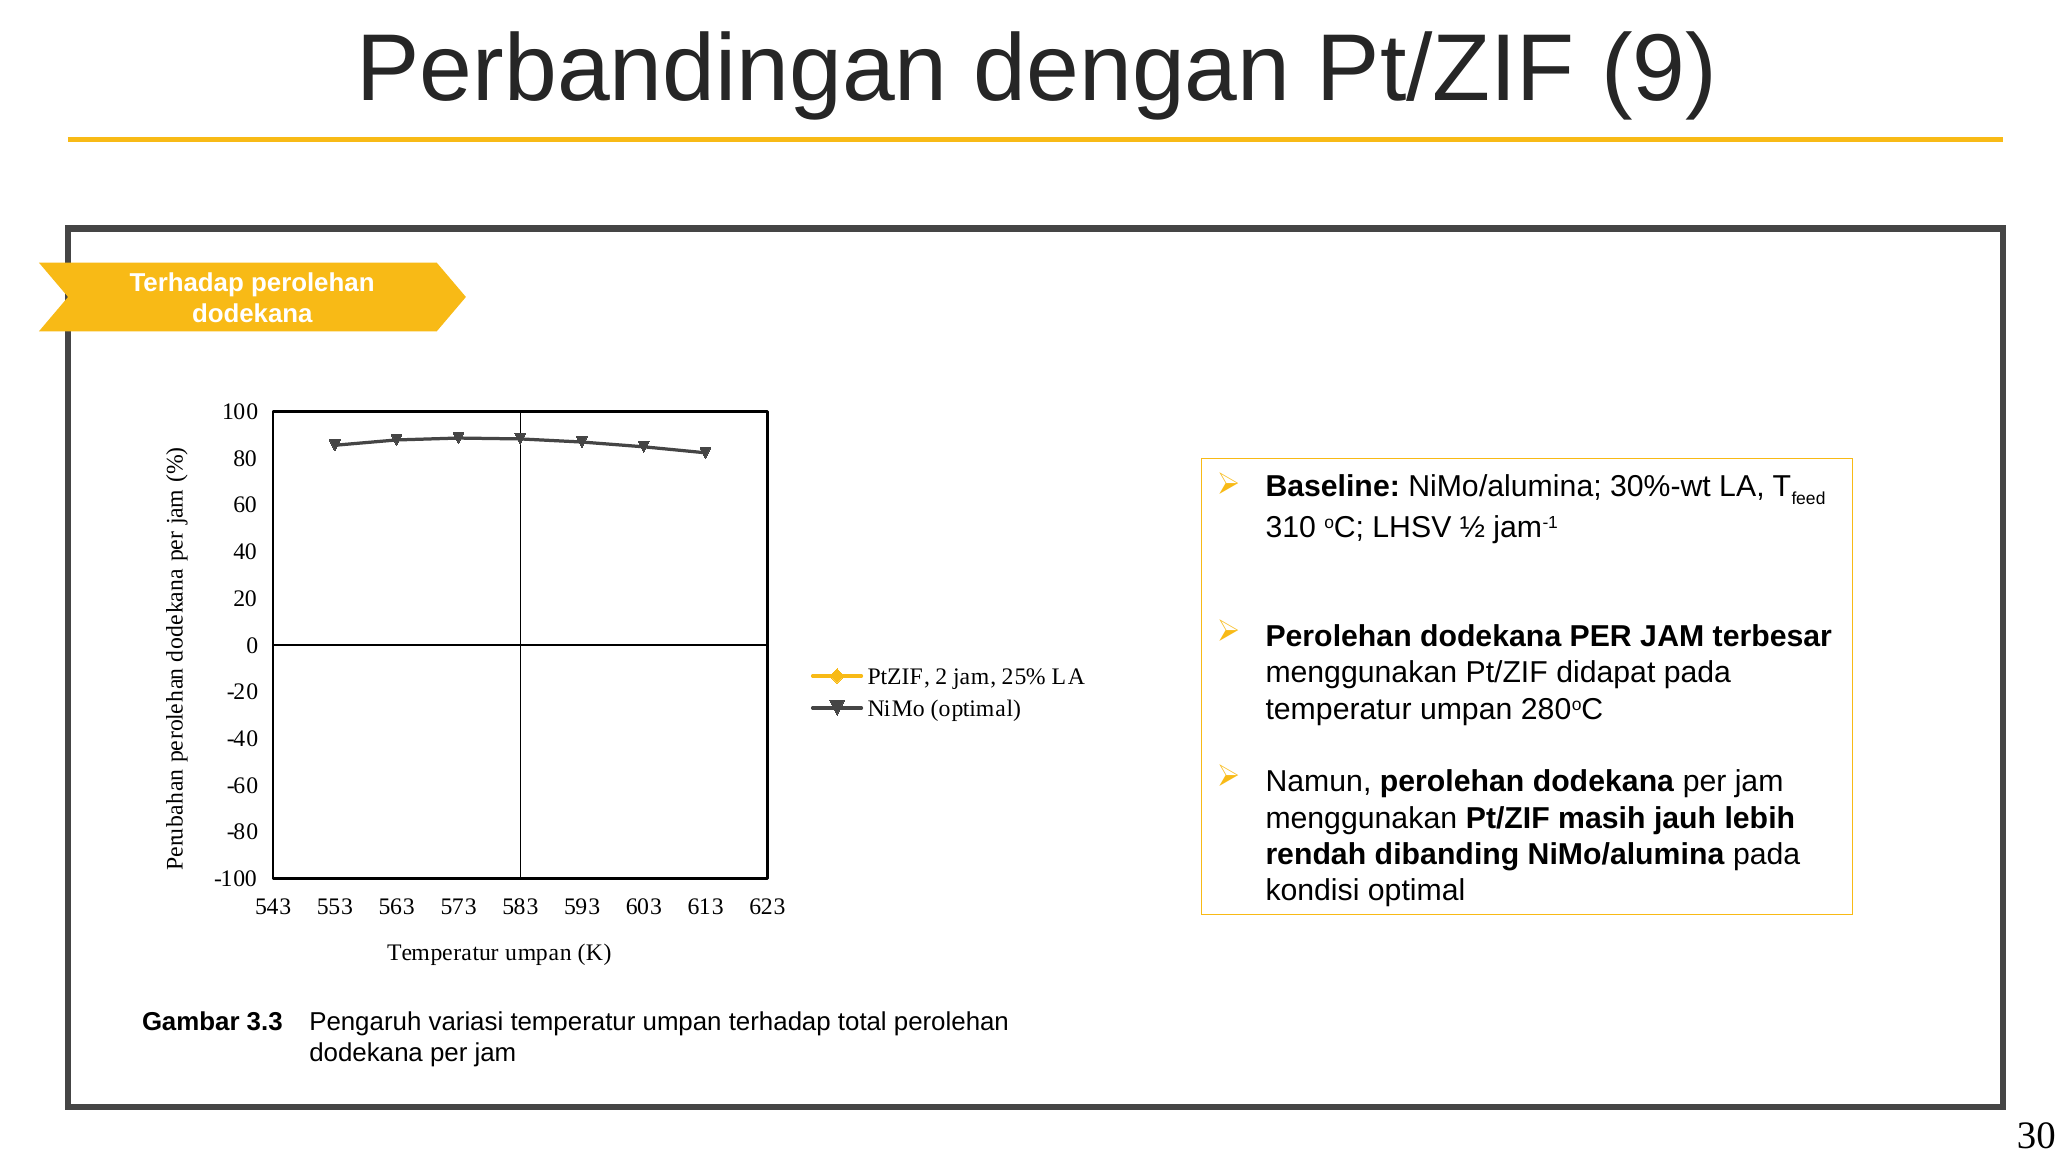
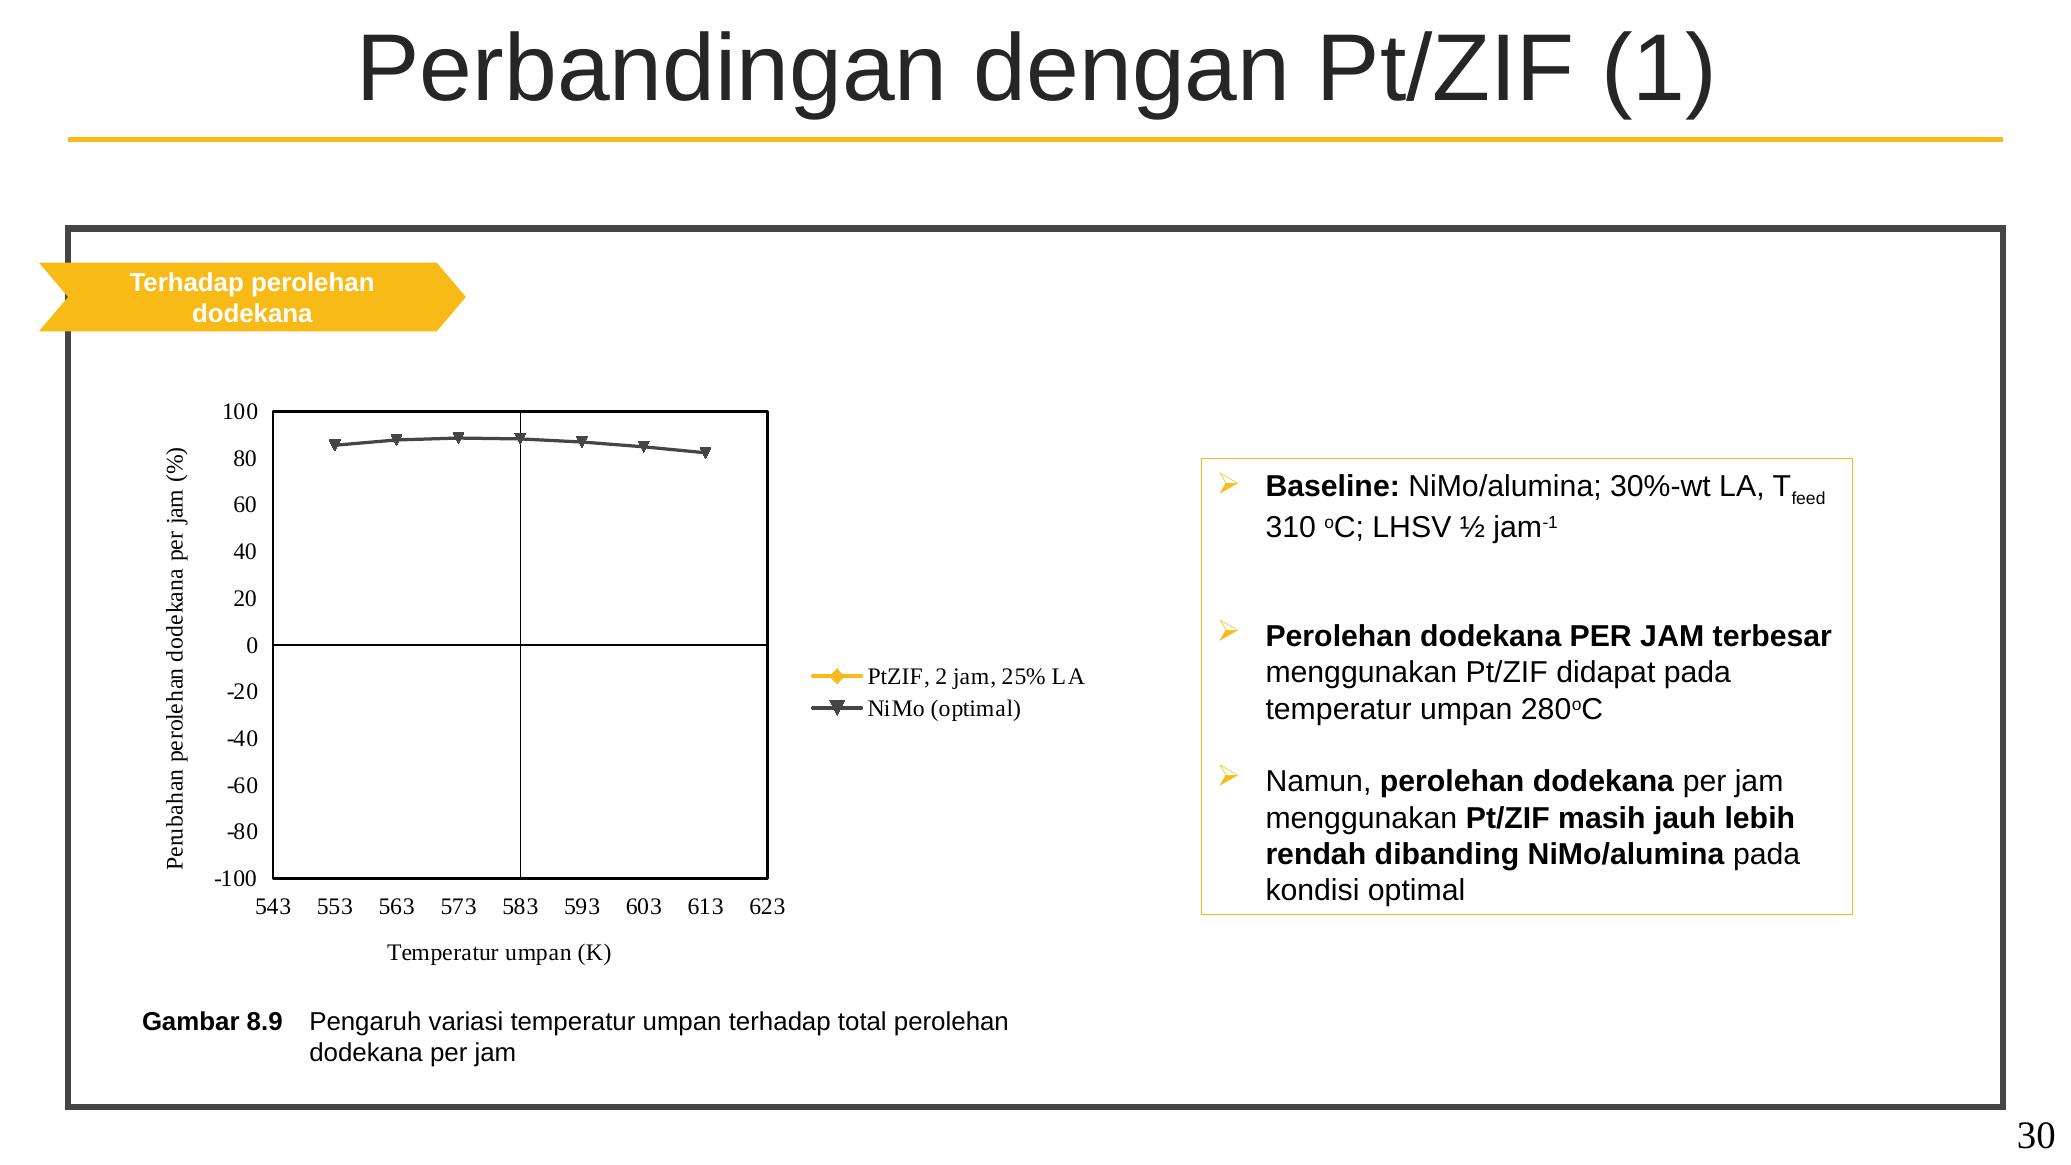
9: 9 -> 1
3.3: 3.3 -> 8.9
